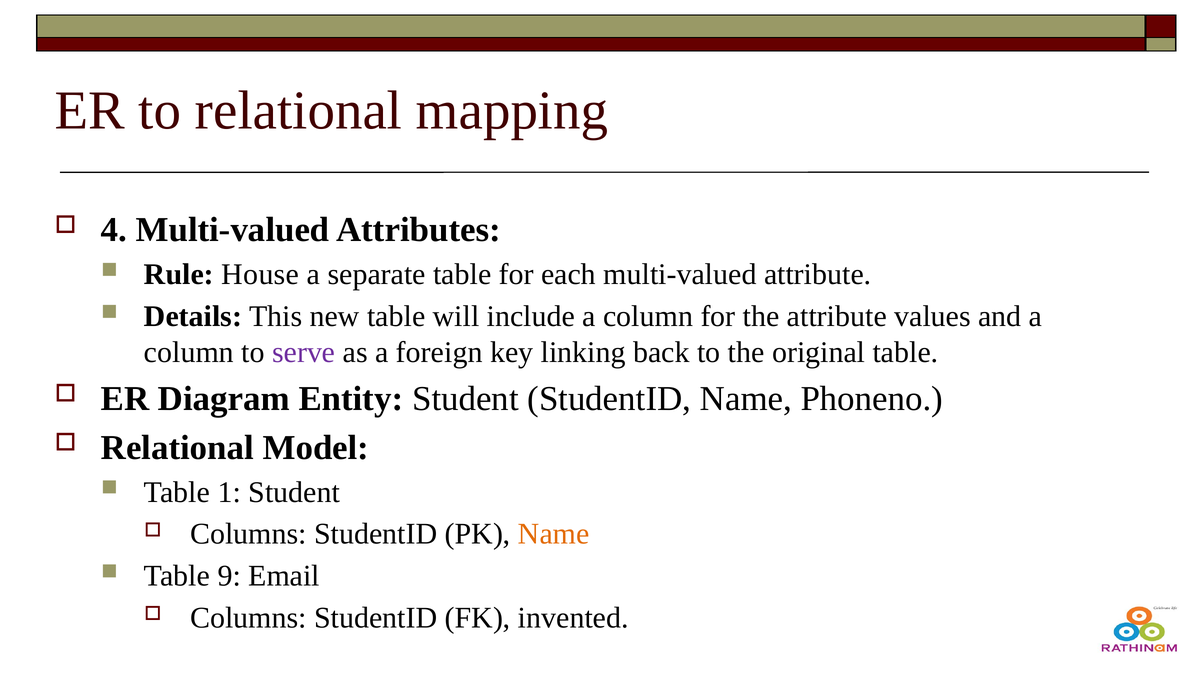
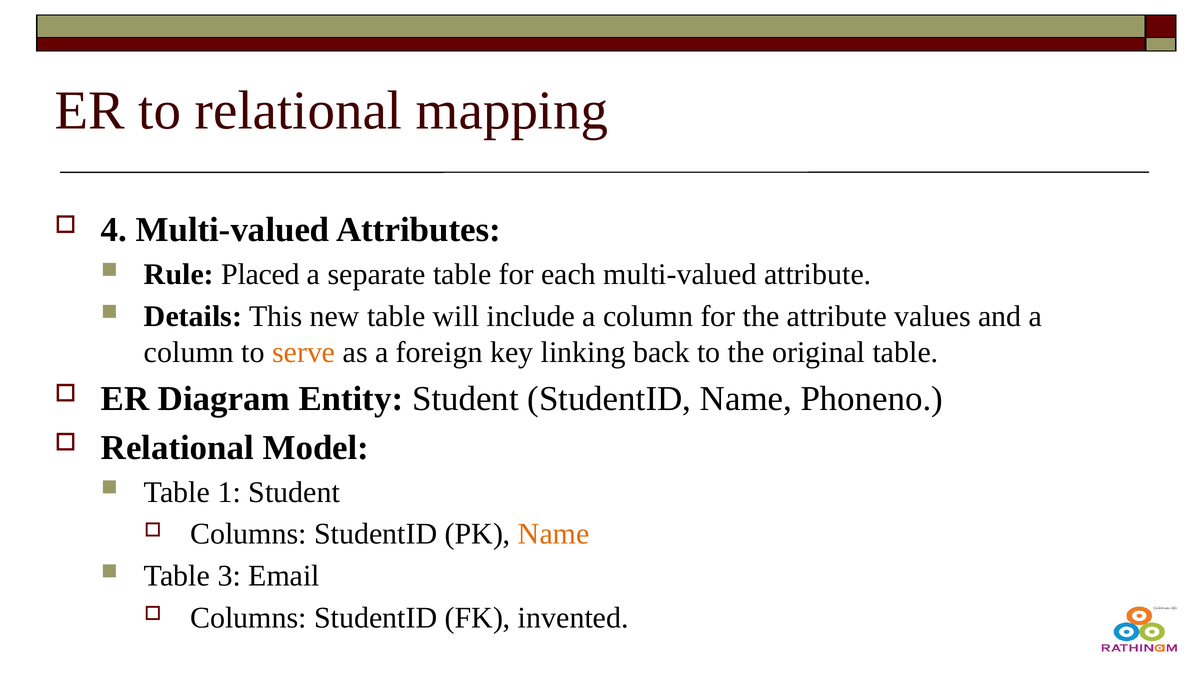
House: House -> Placed
serve colour: purple -> orange
9: 9 -> 3
